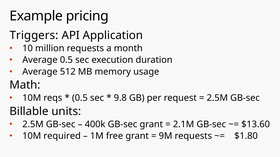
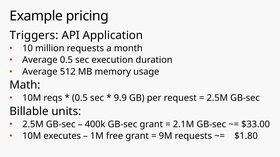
9.8: 9.8 -> 9.9
$13.60: $13.60 -> $33.00
required: required -> executes
